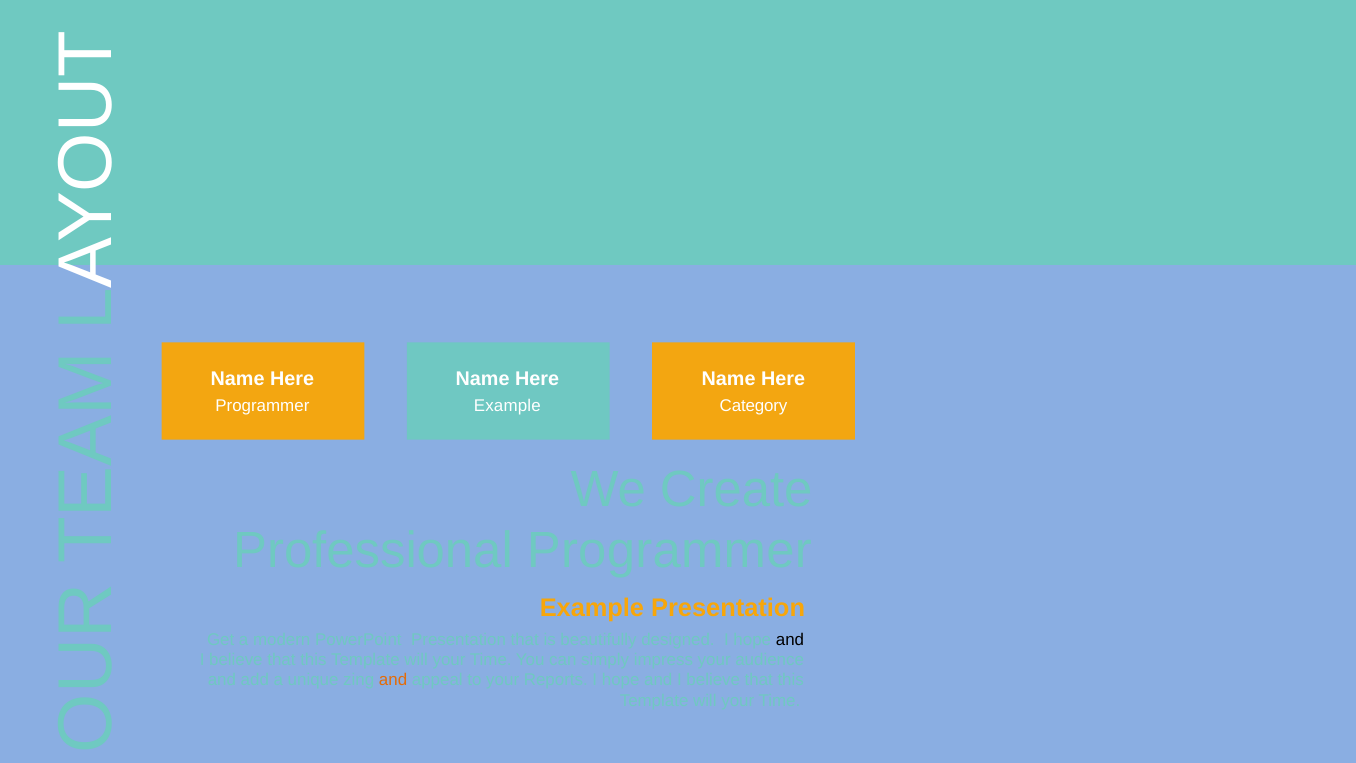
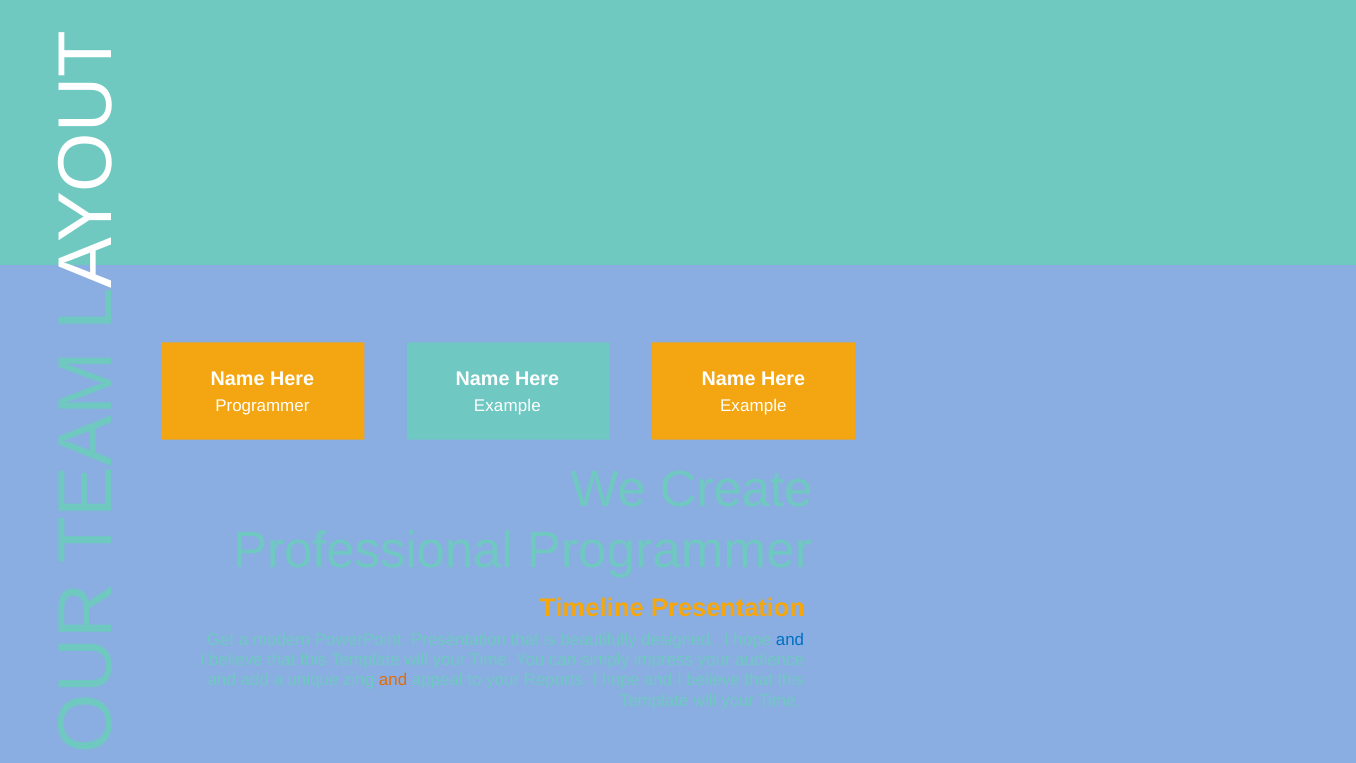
Category at (754, 406): Category -> Example
Example at (592, 608): Example -> Timeline
and at (790, 639) colour: black -> blue
